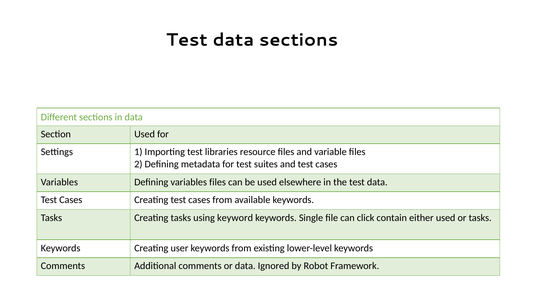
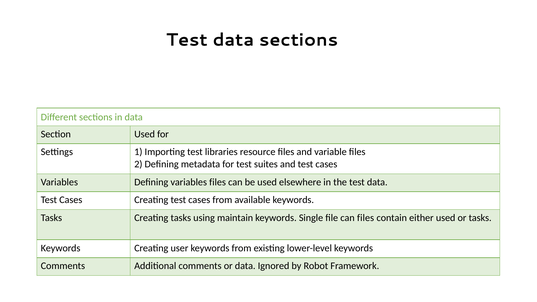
keyword: keyword -> maintain
can click: click -> files
